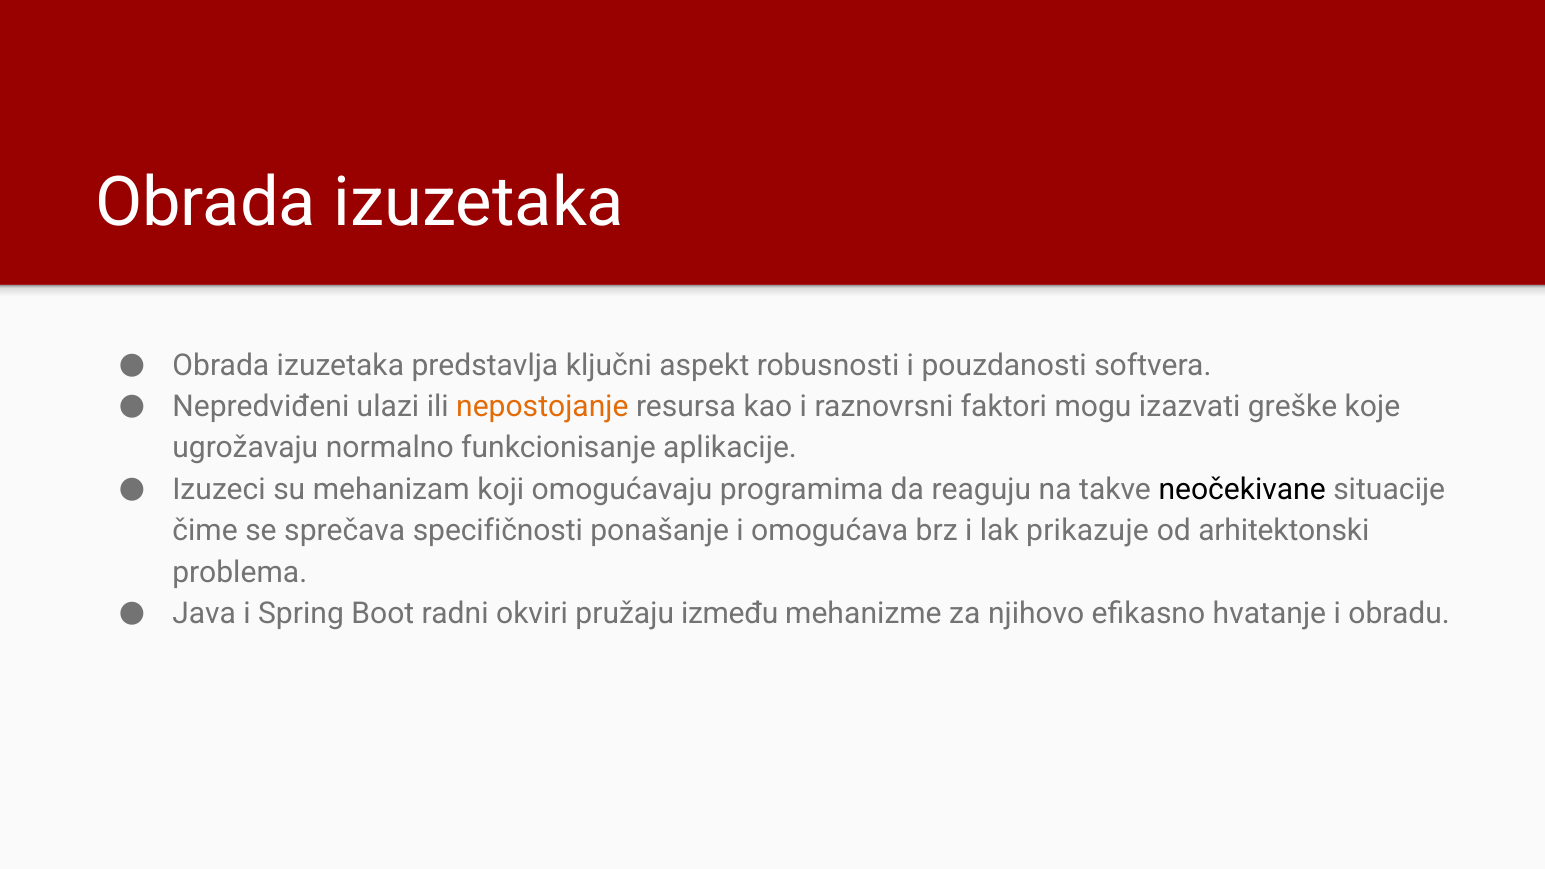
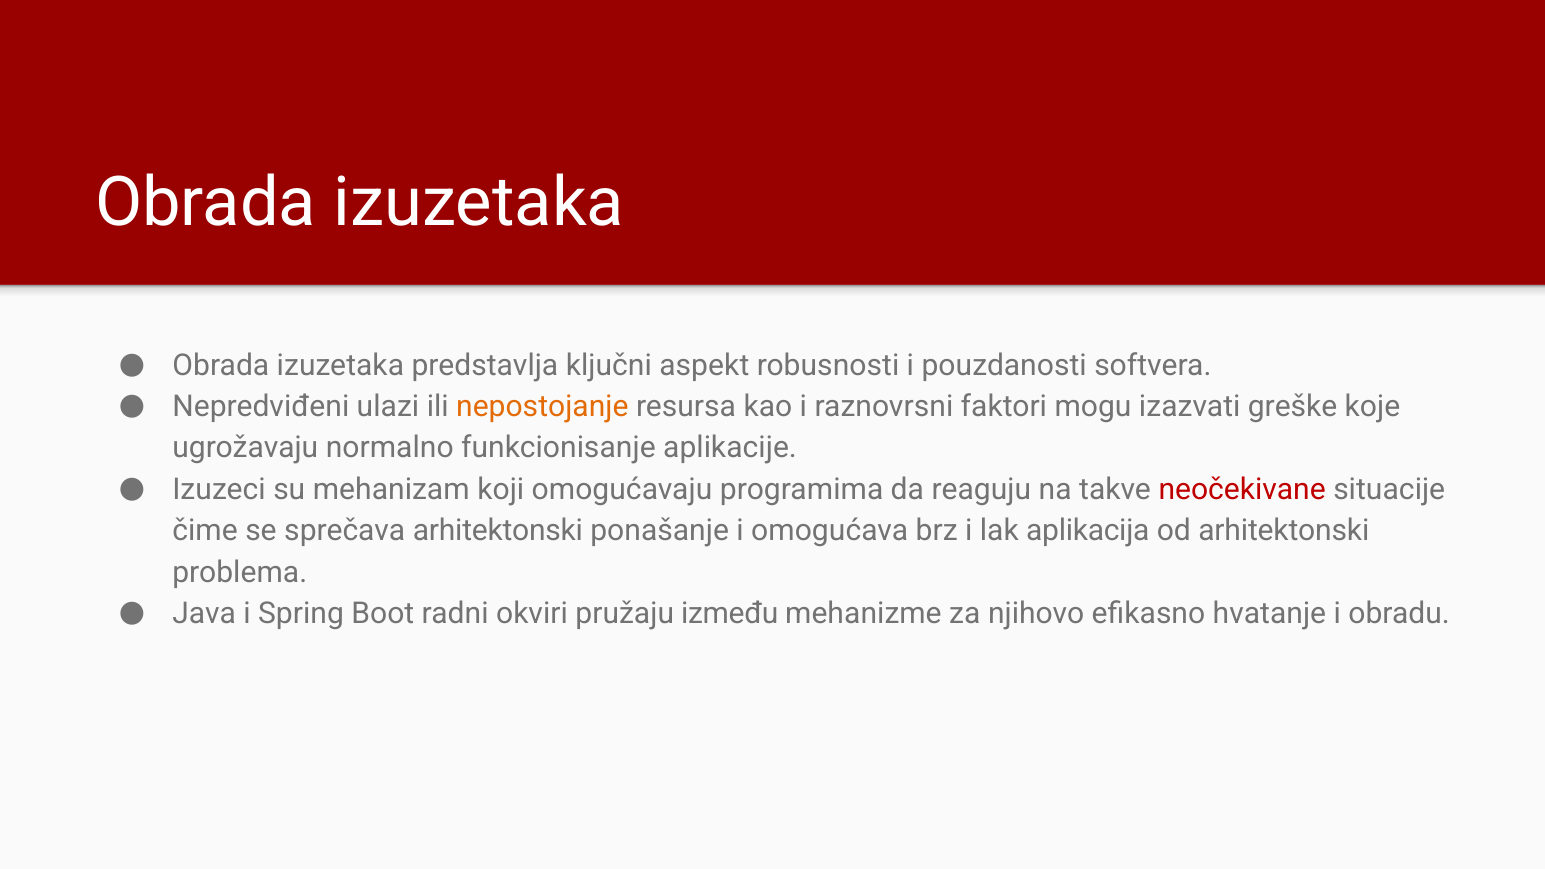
neočekivane colour: black -> red
sprečava specifičnosti: specifičnosti -> arhitektonski
prikazuje: prikazuje -> aplikacija
